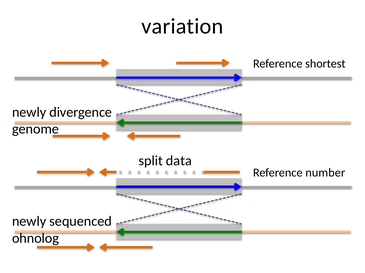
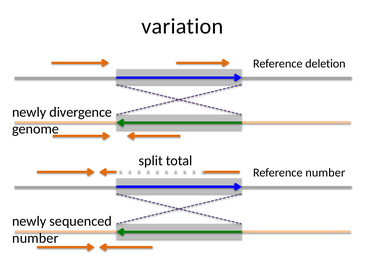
shortest: shortest -> deletion
data: data -> total
ohnolog at (36, 239): ohnolog -> number
